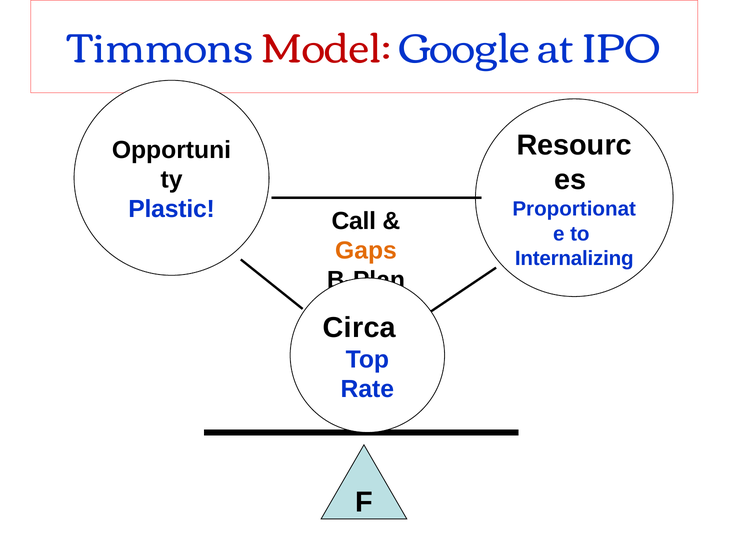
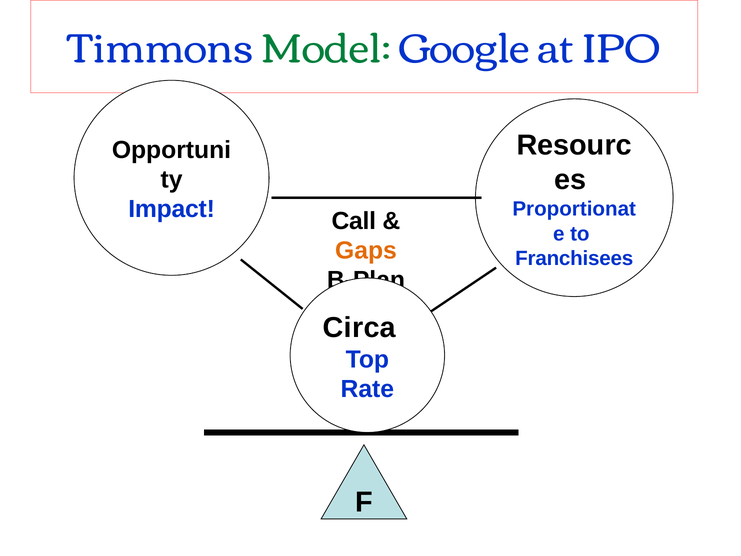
Model colour: red -> green
Plastic: Plastic -> Impact
Internalizing: Internalizing -> Franchisees
